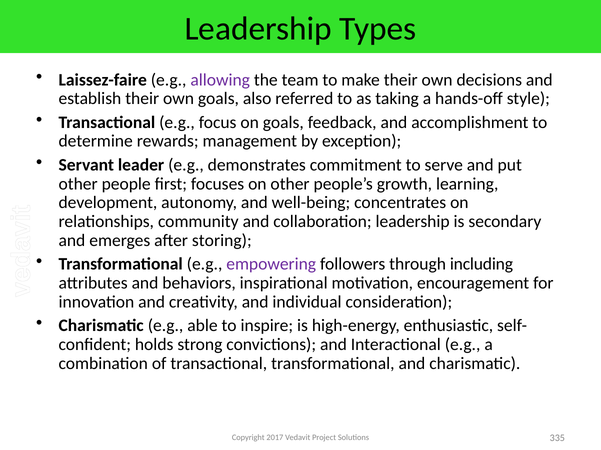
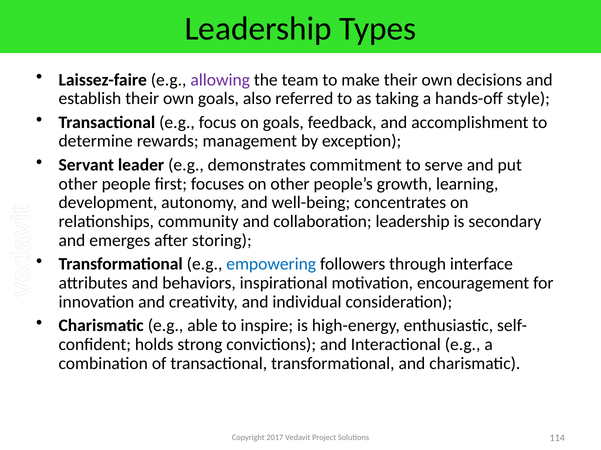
empowering colour: purple -> blue
including: including -> interface
335: 335 -> 114
